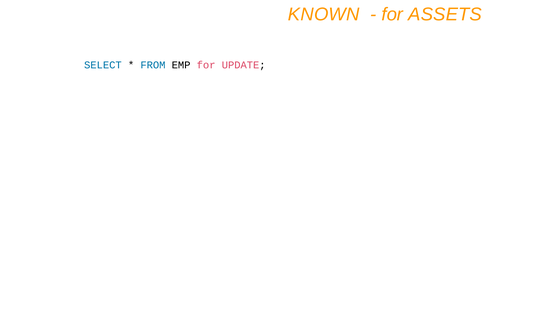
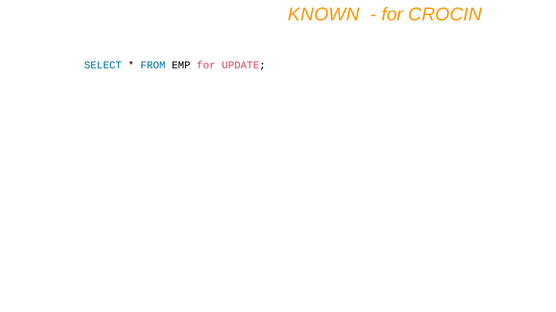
ASSETS: ASSETS -> CROCIN
